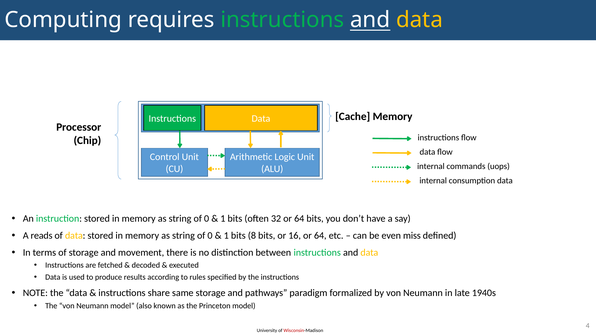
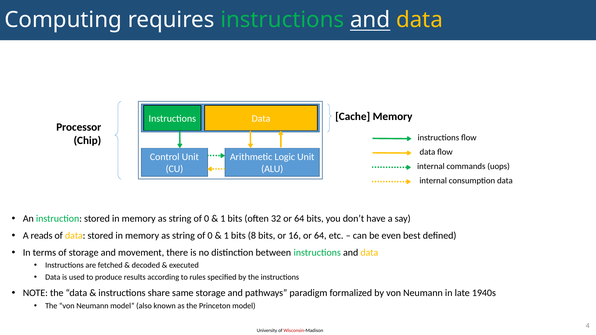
miss: miss -> best
